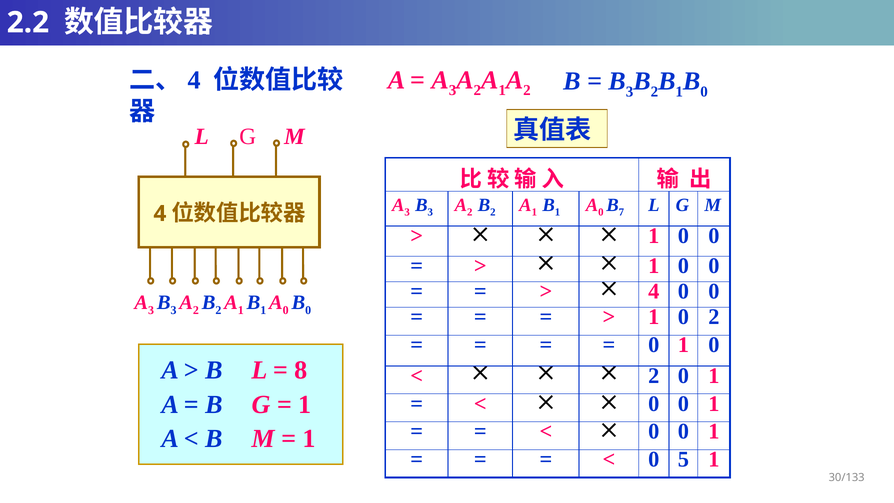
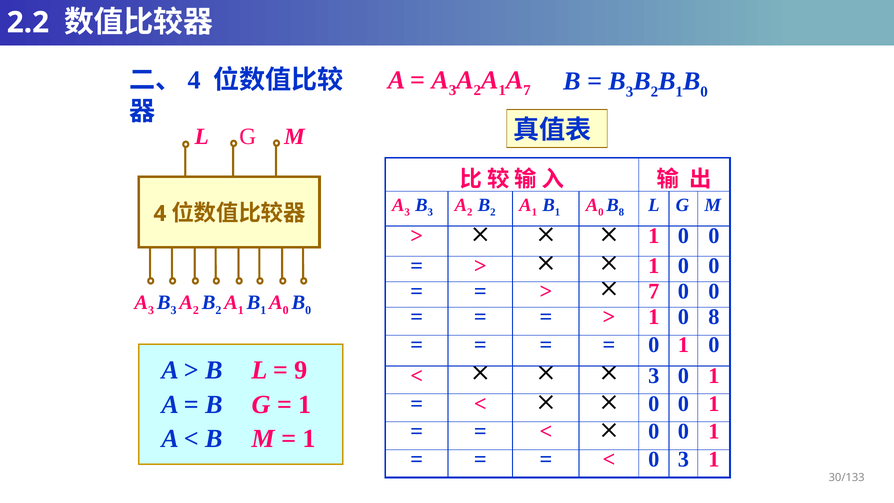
1 A 2: 2 -> 7
B 7: 7 -> 8
4 at (654, 291): 4 -> 7
0 2: 2 -> 8
8: 8 -> 9
2 at (654, 376): 2 -> 3
0 5: 5 -> 3
